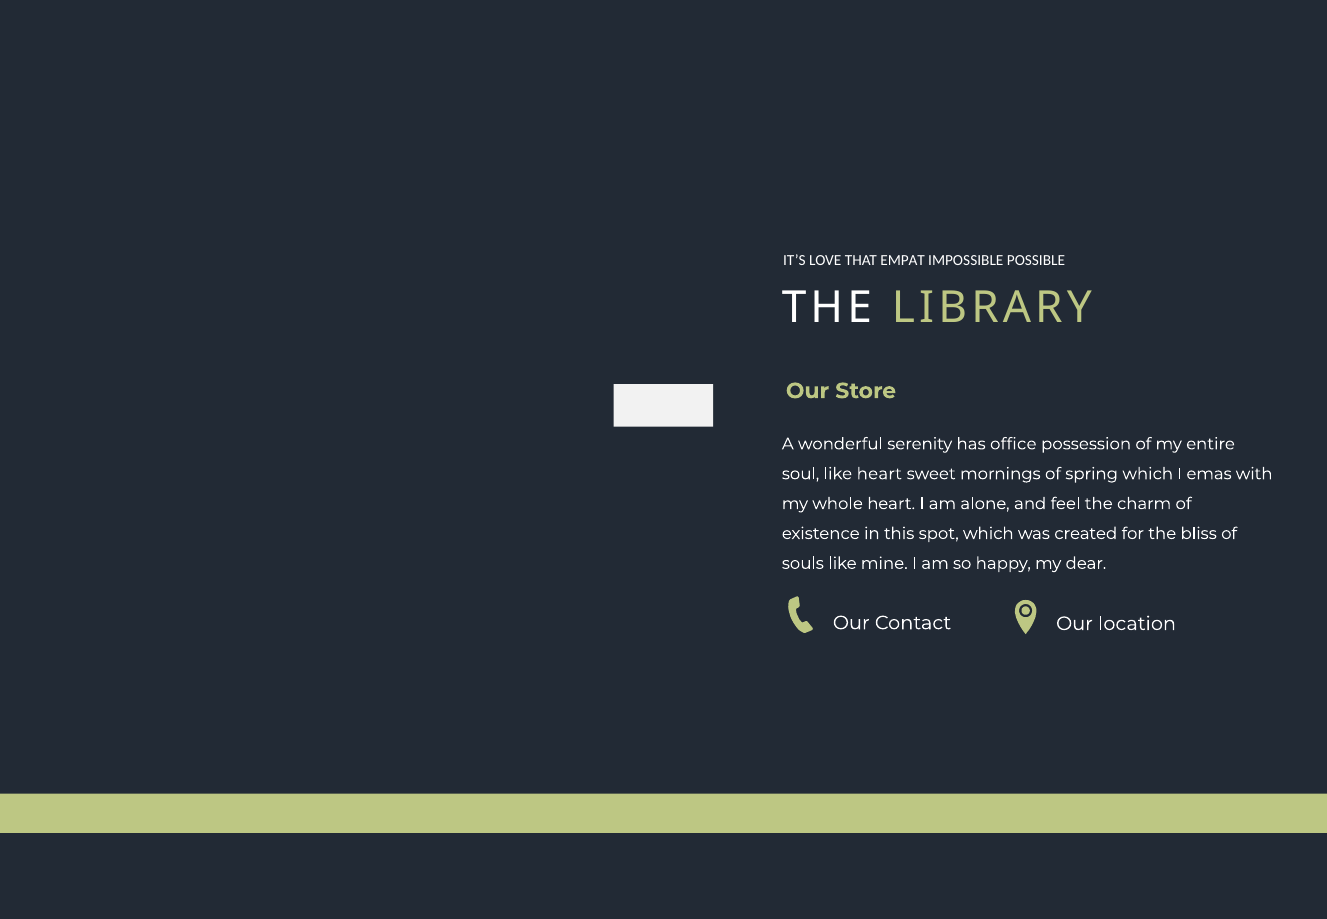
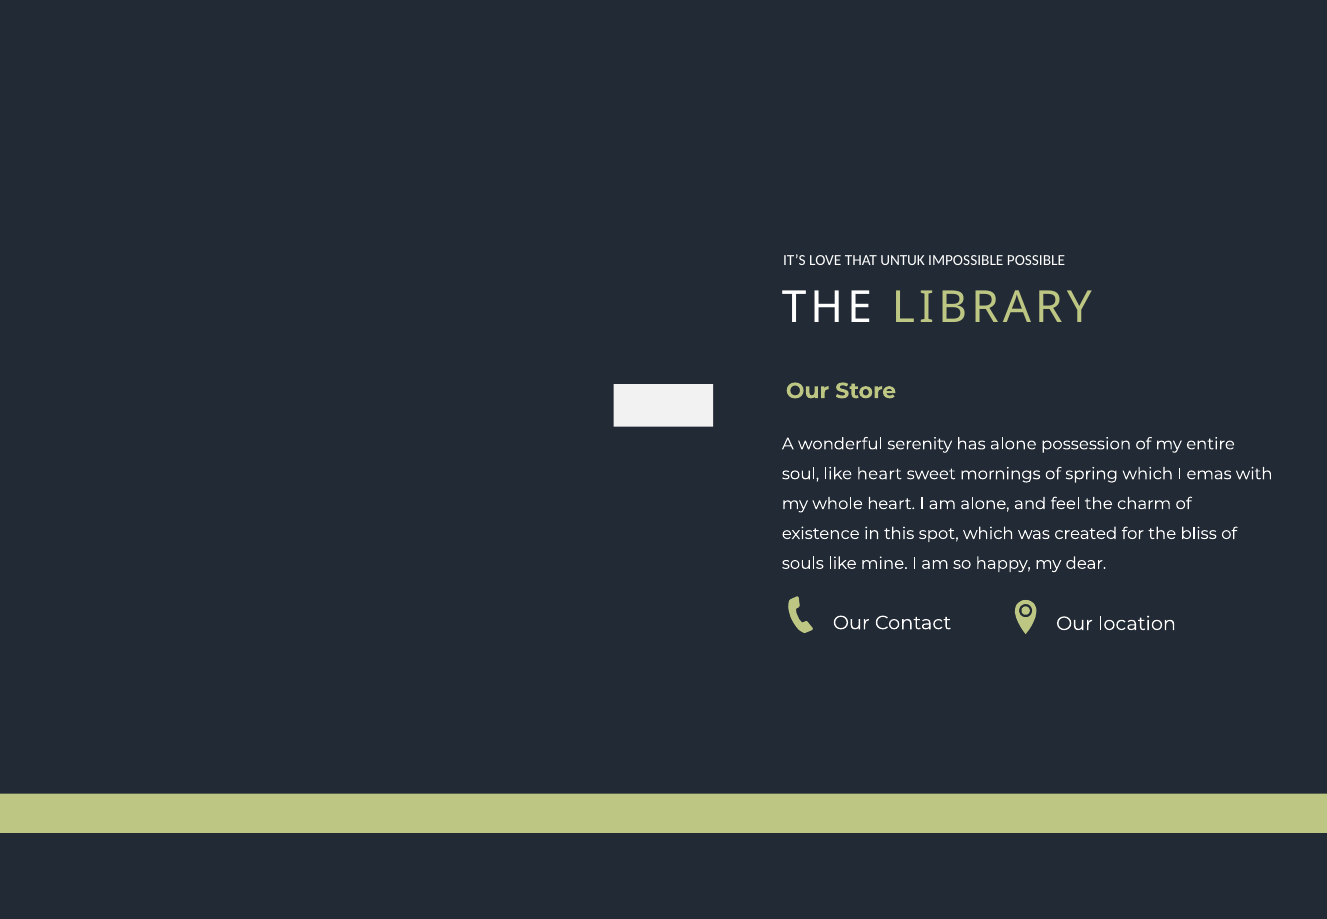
EMPAT: EMPAT -> UNTUK
has office: office -> alone
